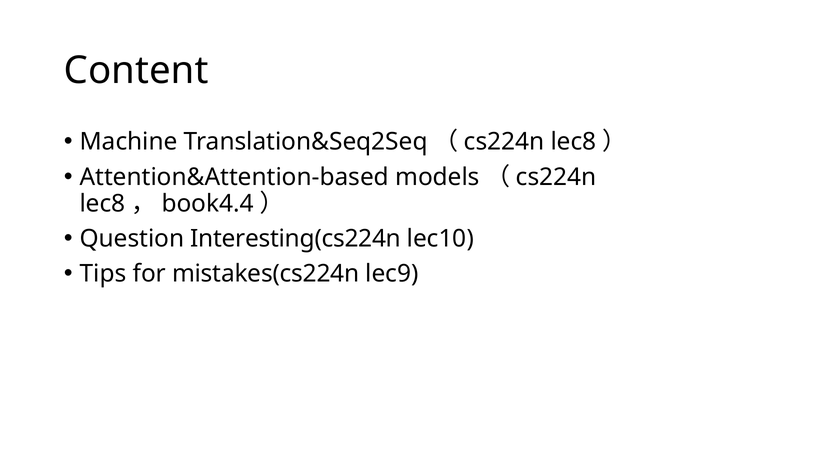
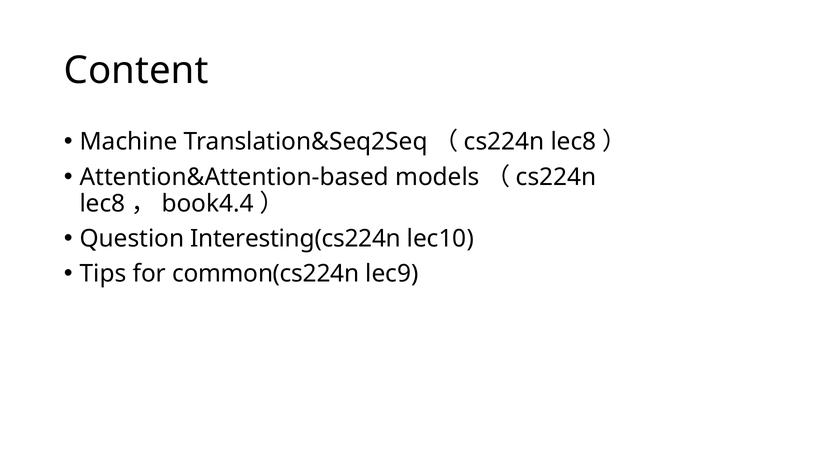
mistakes(cs224n: mistakes(cs224n -> common(cs224n
